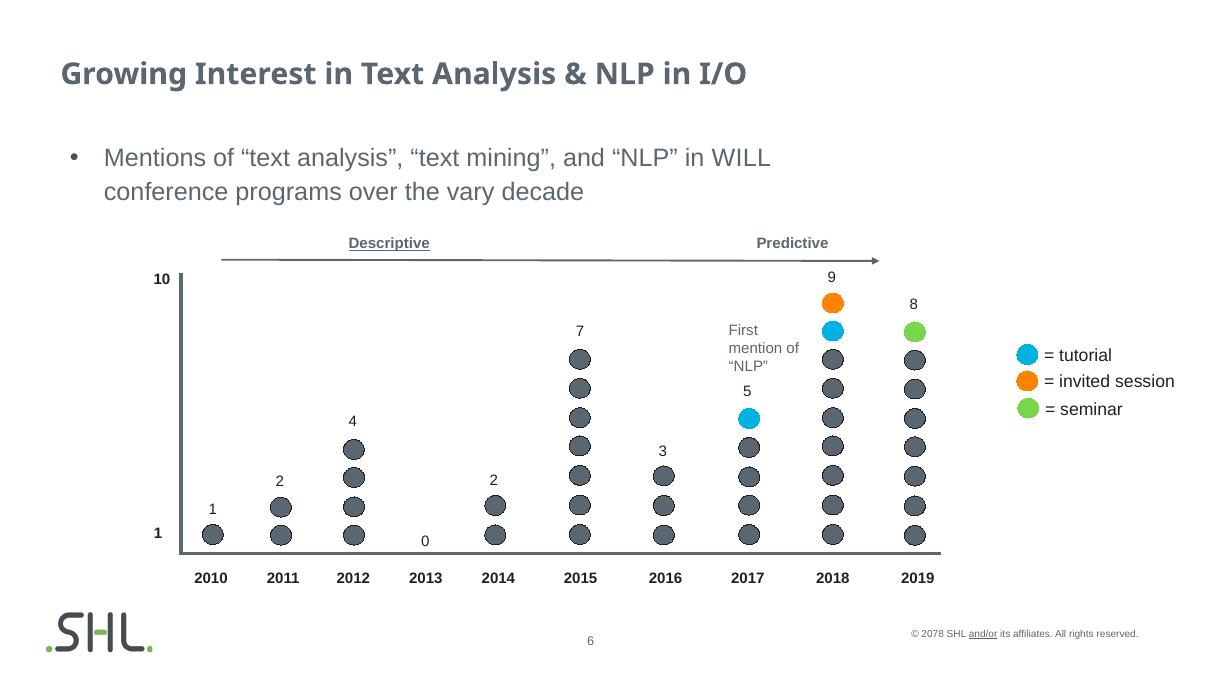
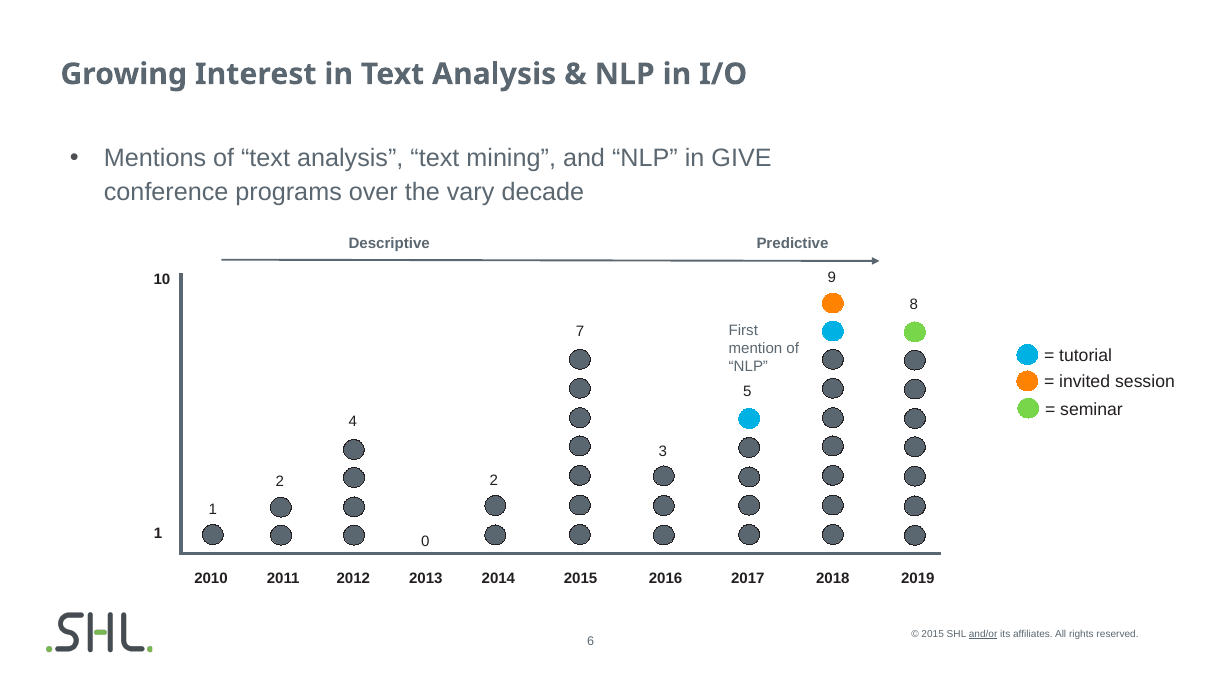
WILL: WILL -> GIVE
Descriptive underline: present -> none
2078 at (933, 635): 2078 -> 2015
